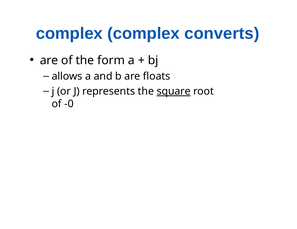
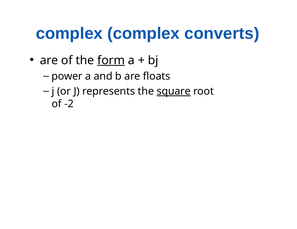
form underline: none -> present
allows: allows -> power
-0: -0 -> -2
